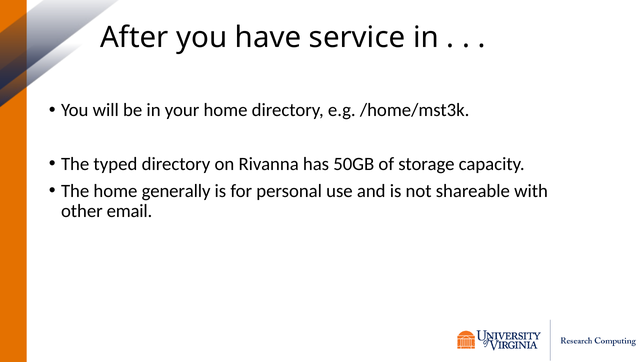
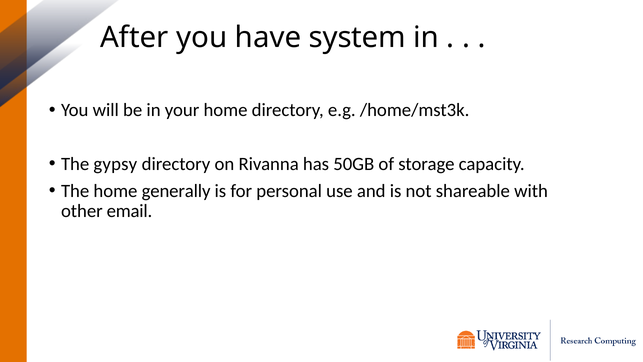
service: service -> system
typed: typed -> gypsy
